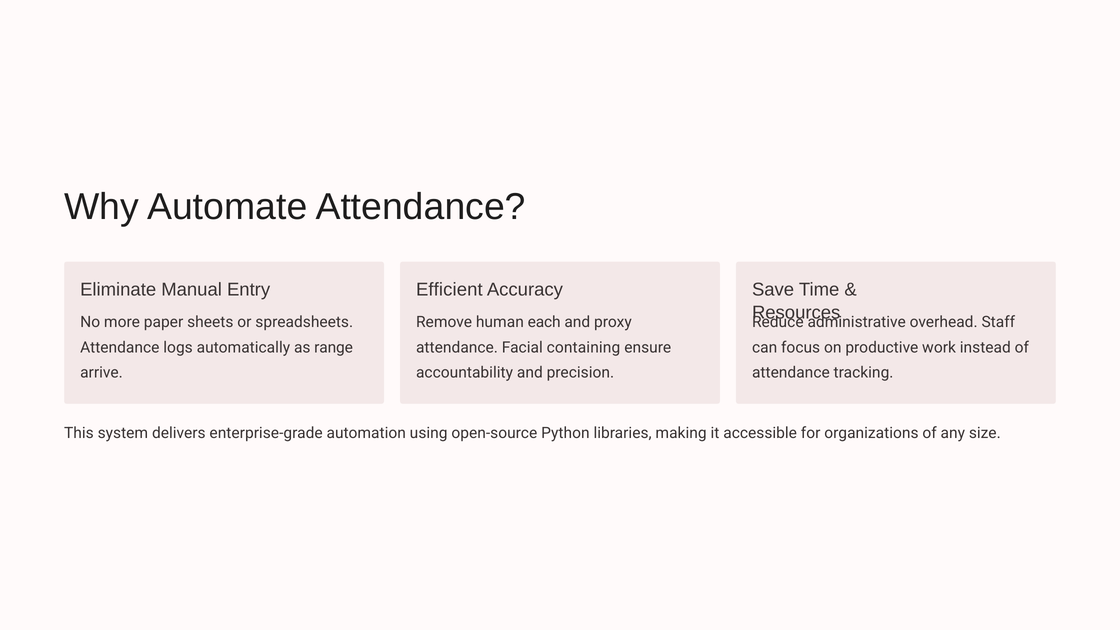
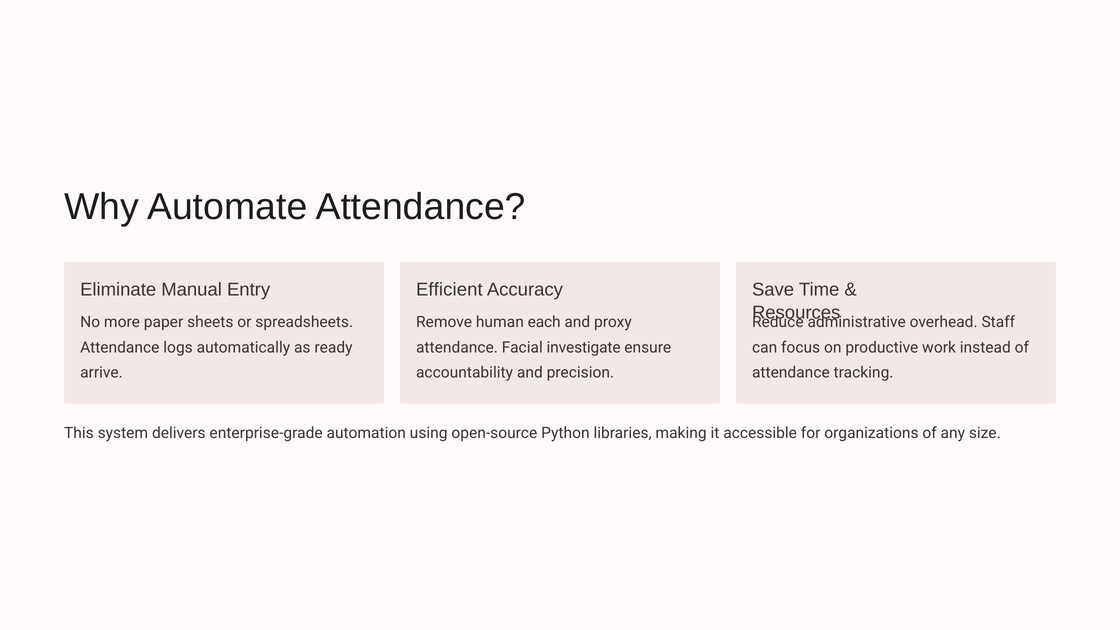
range: range -> ready
containing: containing -> investigate
